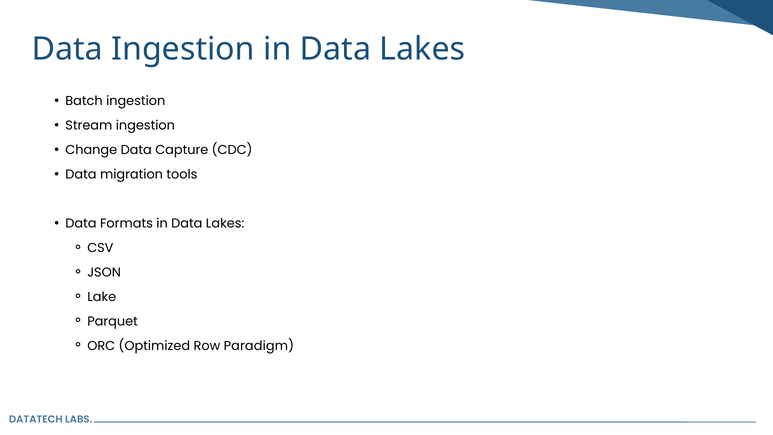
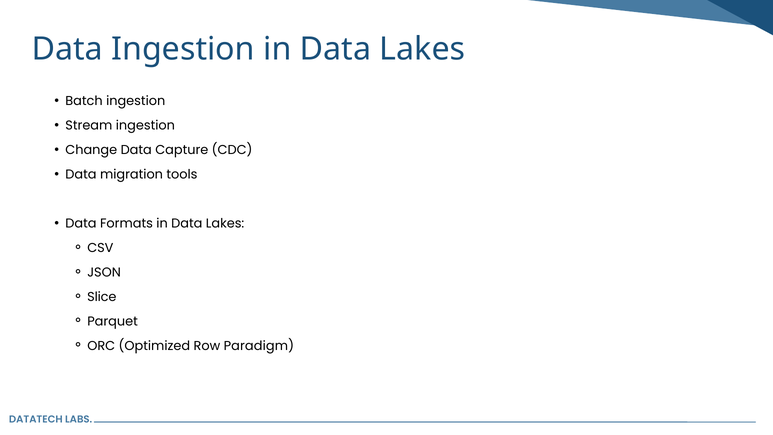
Lake: Lake -> Slice
